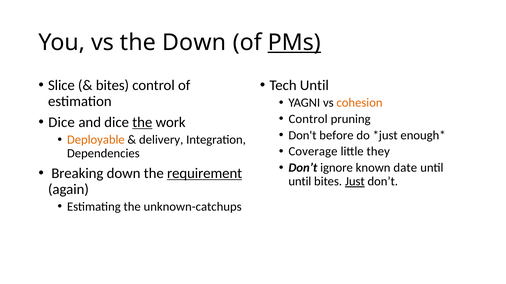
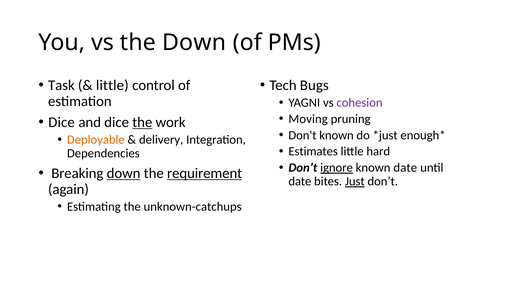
PMs underline: present -> none
Slice: Slice -> Task
bites at (112, 86): bites -> little
Tech Until: Until -> Bugs
cohesion colour: orange -> purple
Control at (308, 119): Control -> Moving
Don't before: before -> known
Coverage: Coverage -> Estimates
they: they -> hard
ignore underline: none -> present
down at (124, 174) underline: none -> present
until at (300, 182): until -> date
